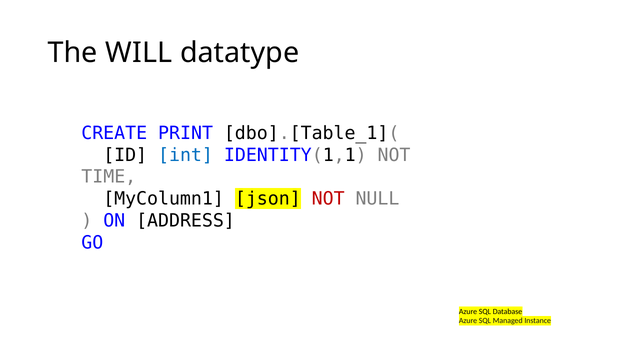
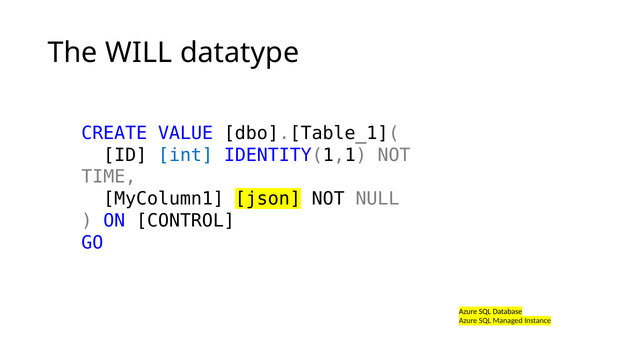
PRINT: PRINT -> VALUE
NOT at (328, 199) colour: red -> black
ADDRESS: ADDRESS -> CONTROL
